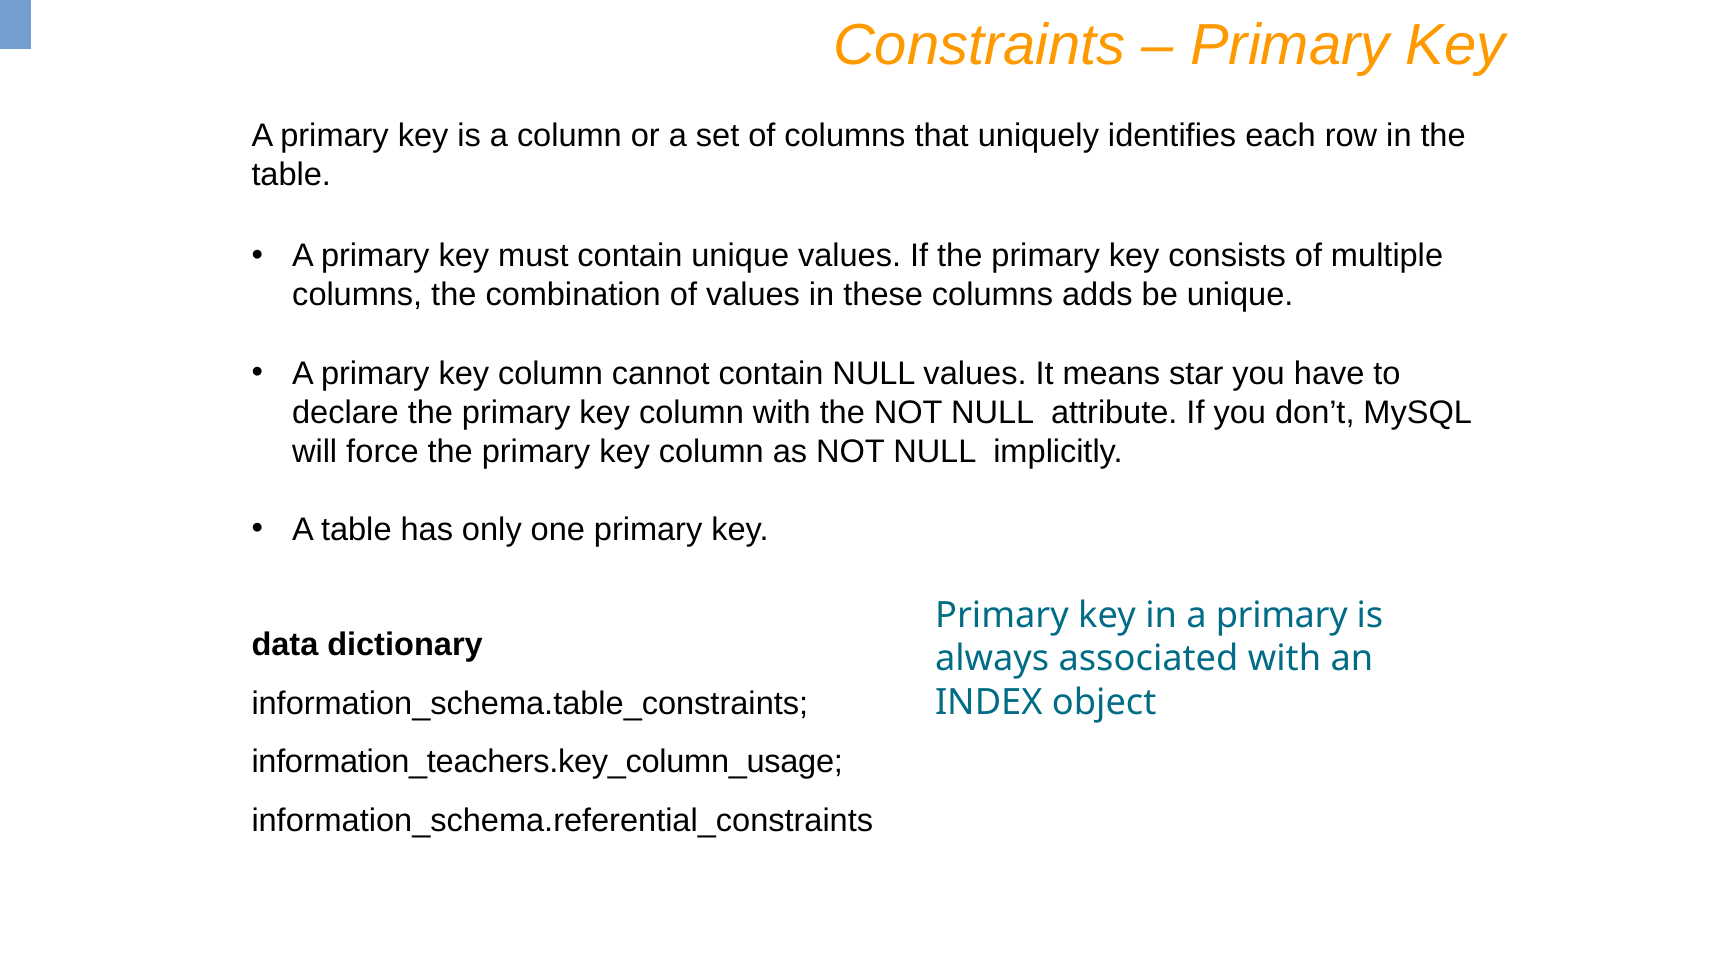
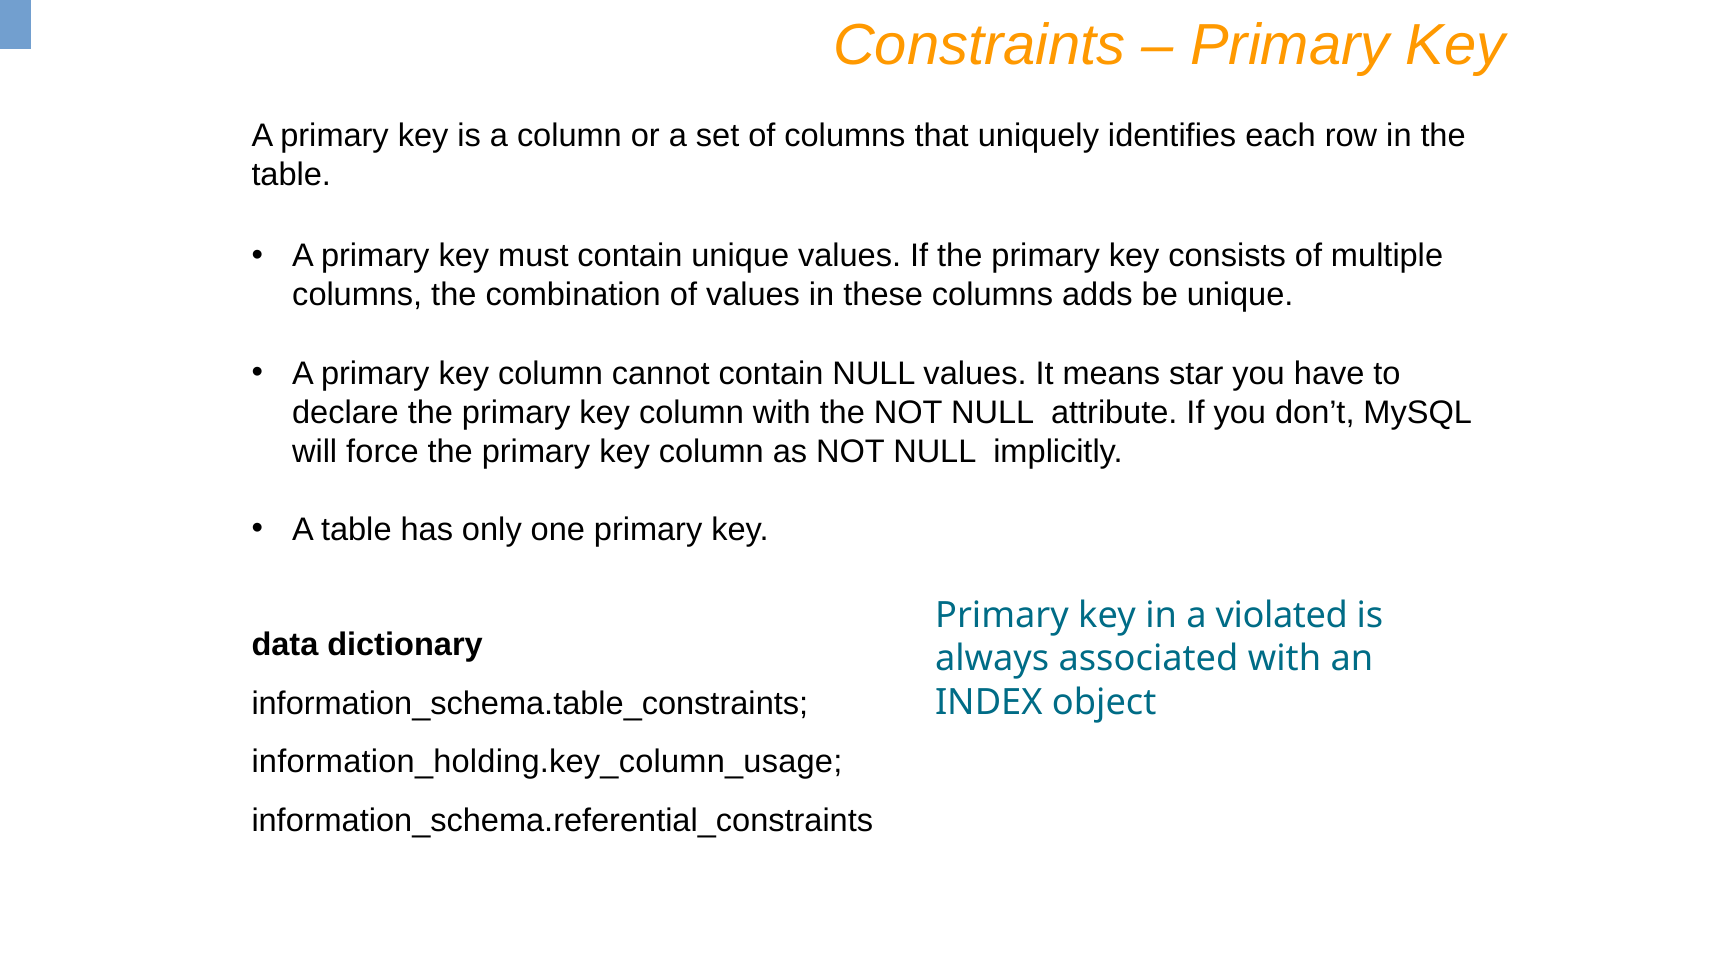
in a primary: primary -> violated
information_teachers.key_column_usage: information_teachers.key_column_usage -> information_holding.key_column_usage
